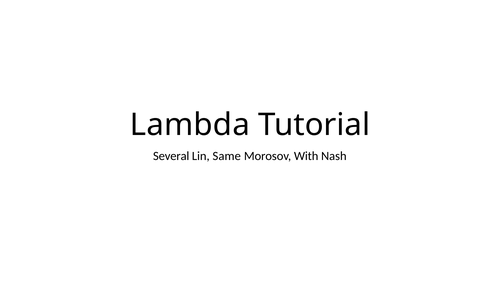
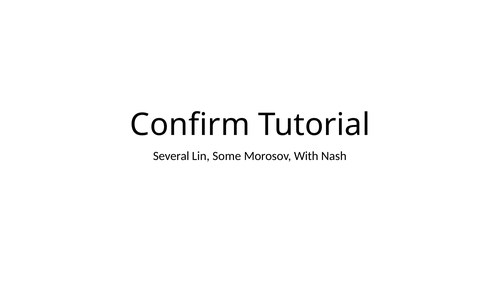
Lambda: Lambda -> Confirm
Same: Same -> Some
